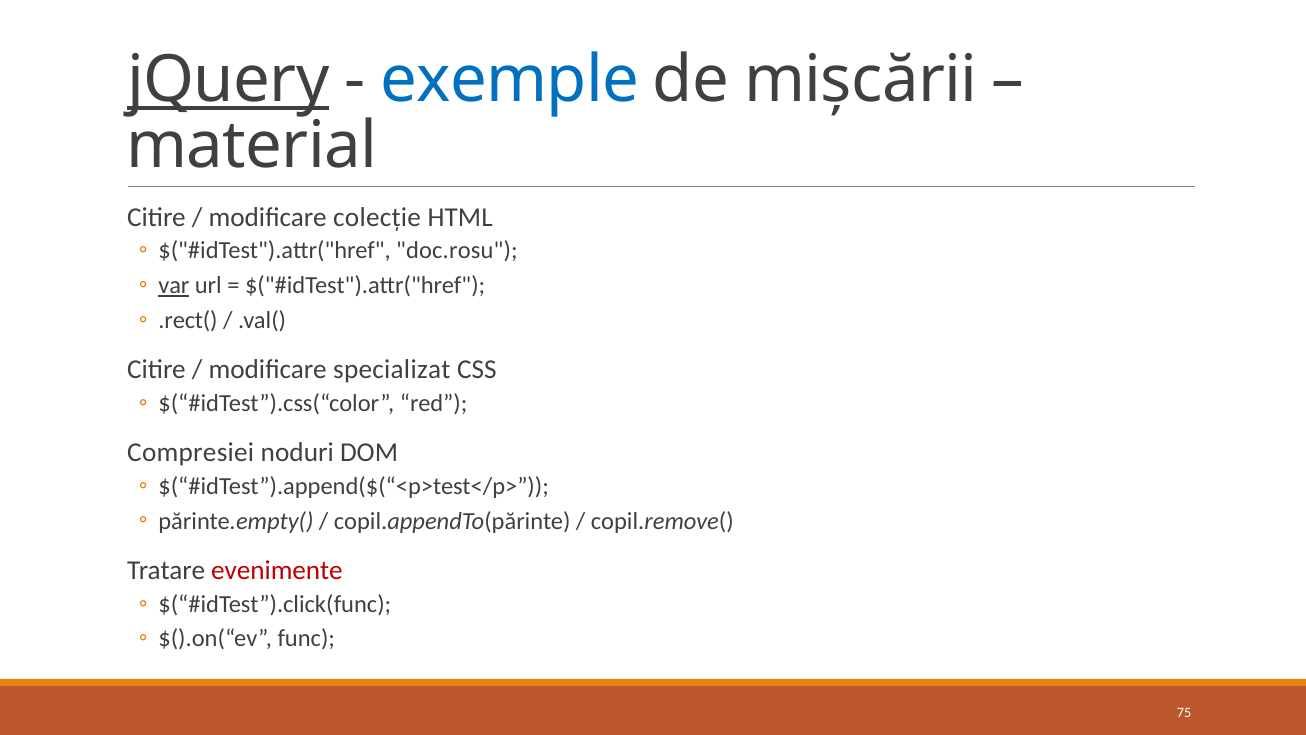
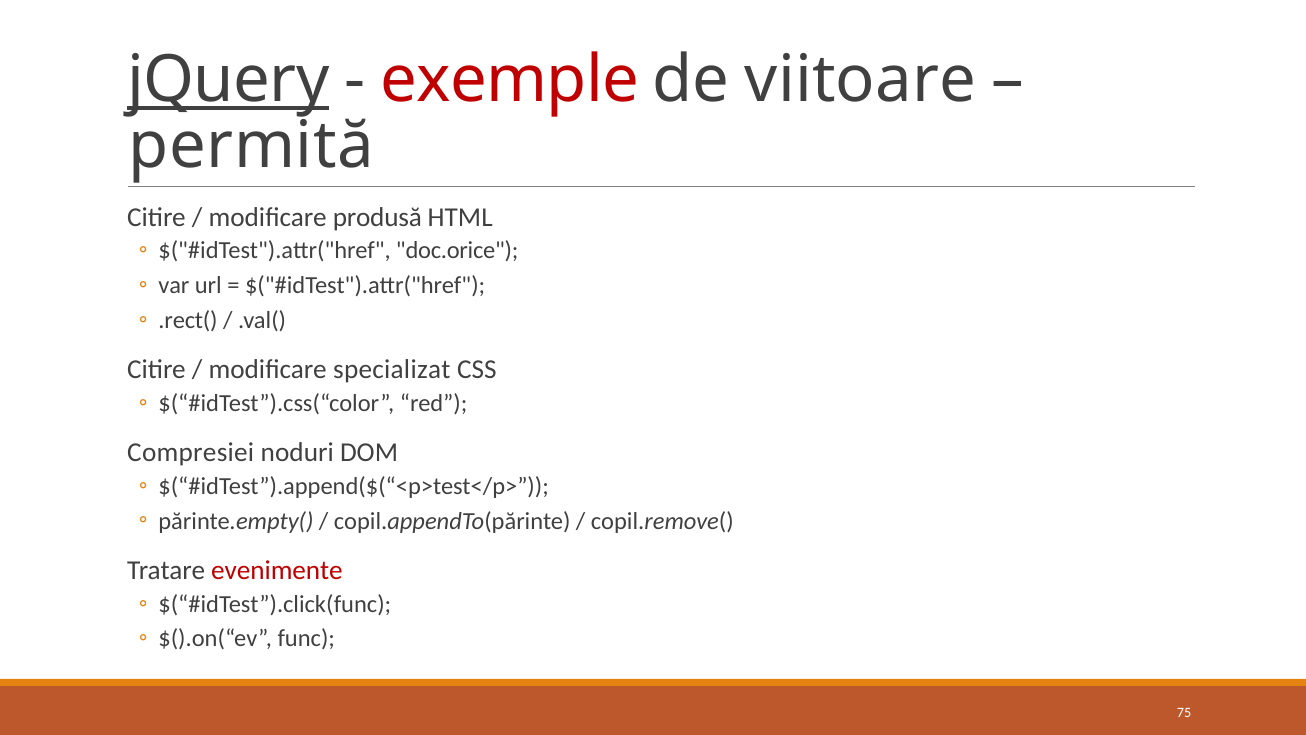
exemple colour: blue -> red
mișcării: mișcării -> viitoare
material: material -> permită
colecție: colecție -> produsă
doc.rosu: doc.rosu -> doc.orice
var underline: present -> none
